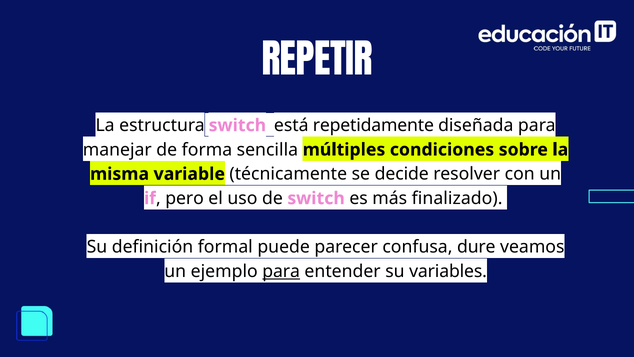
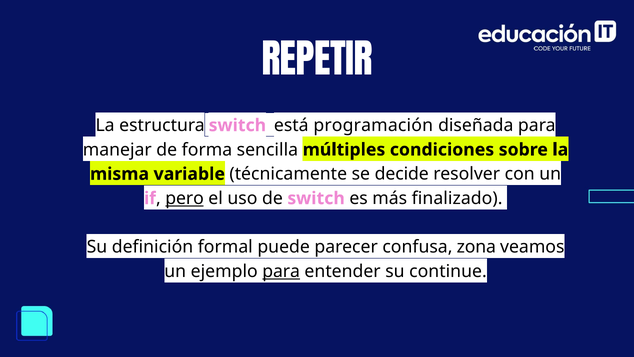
repetidamente: repetidamente -> programación
pero underline: none -> present
dure: dure -> zona
variables: variables -> continue
